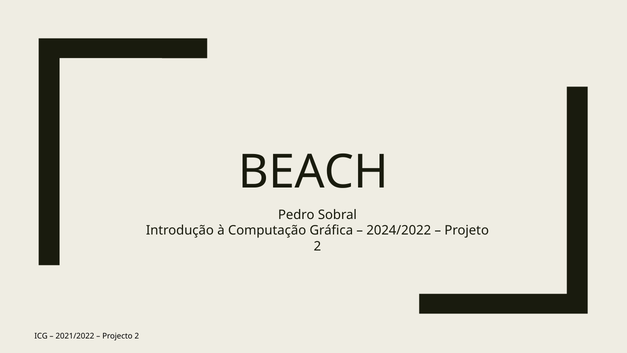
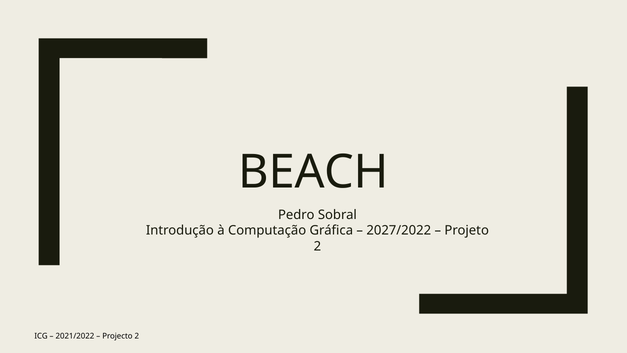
2024/2022: 2024/2022 -> 2027/2022
